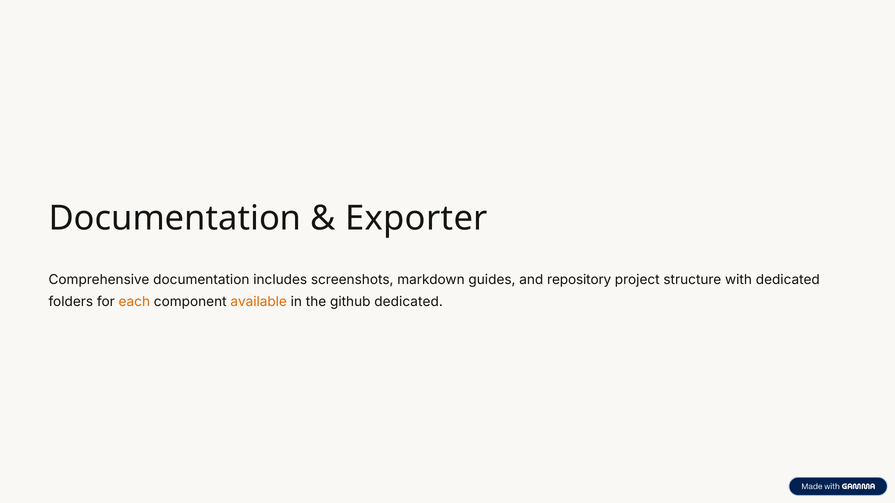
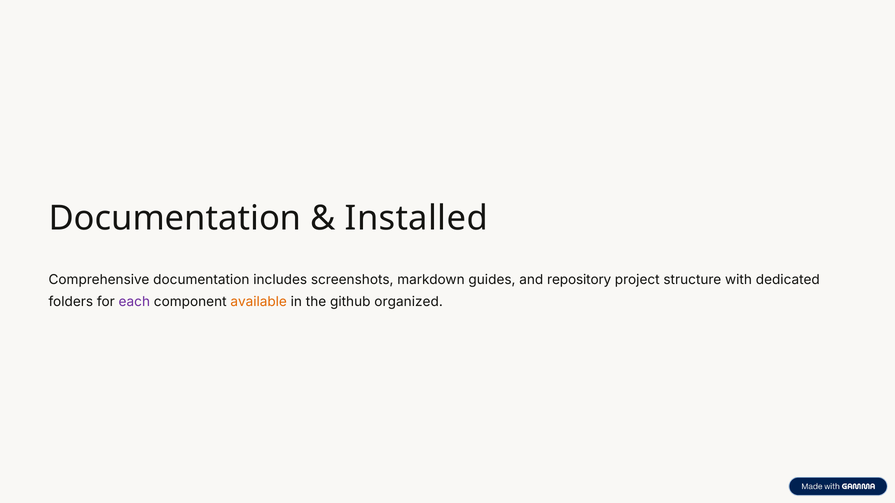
Exporter: Exporter -> Installed
each colour: orange -> purple
github dedicated: dedicated -> organized
